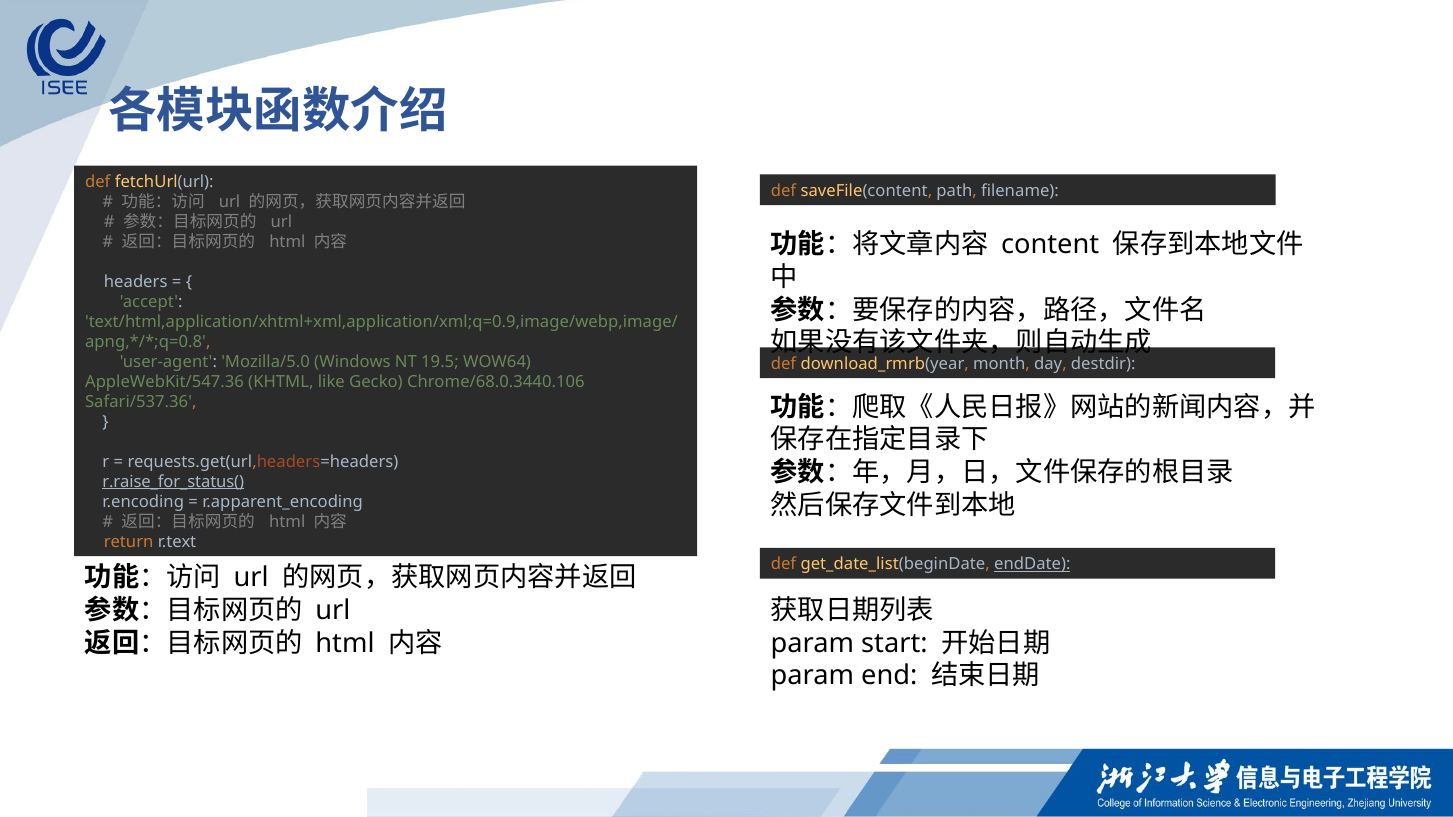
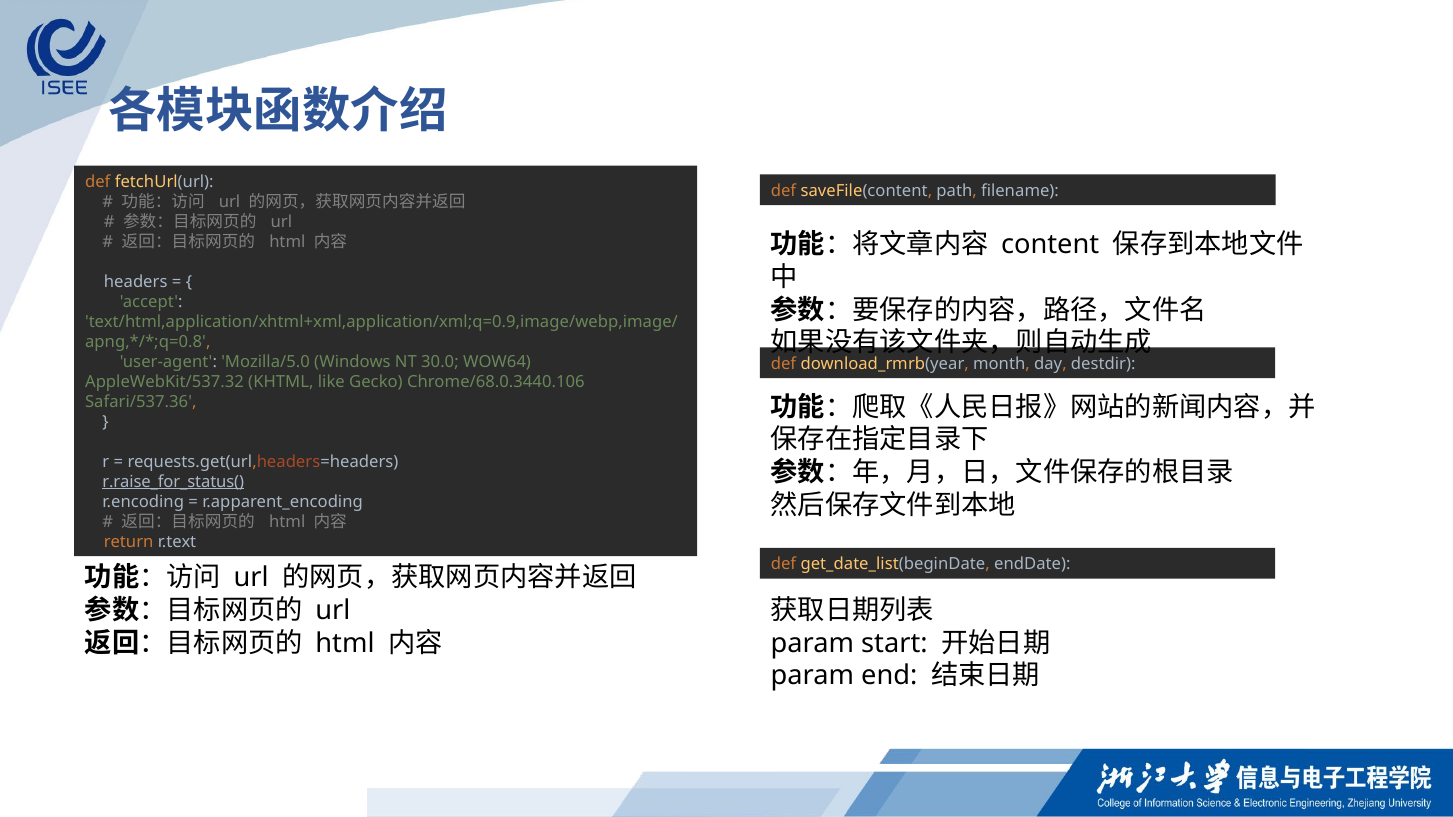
19.5: 19.5 -> 30.0
AppleWebKit/547.36: AppleWebKit/547.36 -> AppleWebKit/537.32
endDate underline: present -> none
